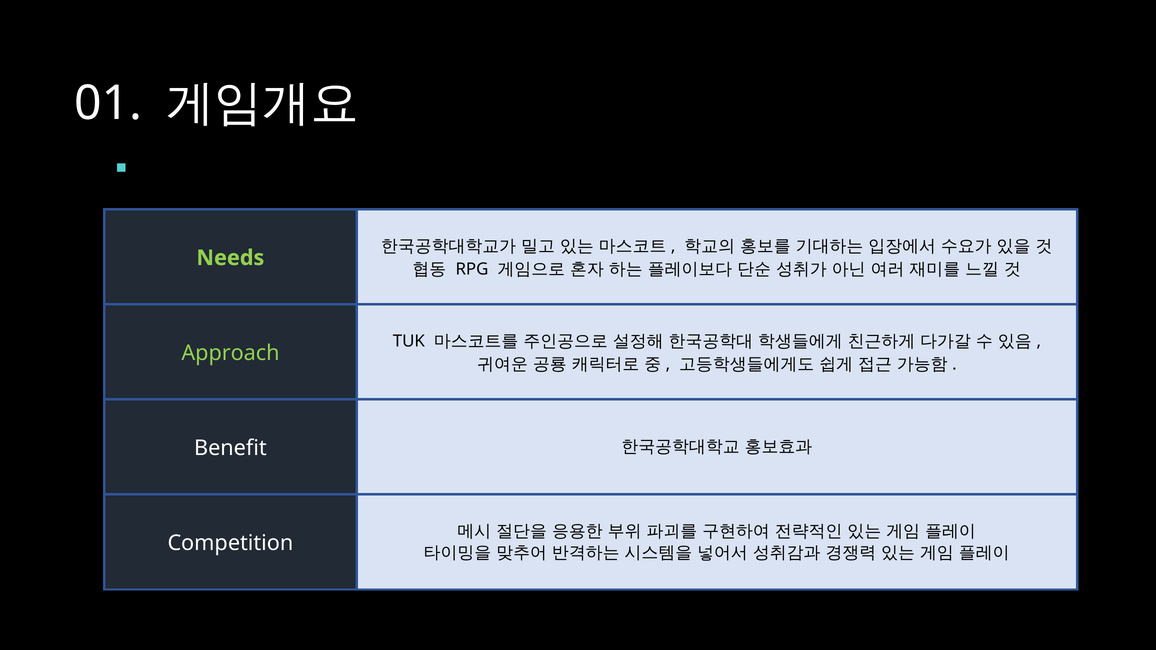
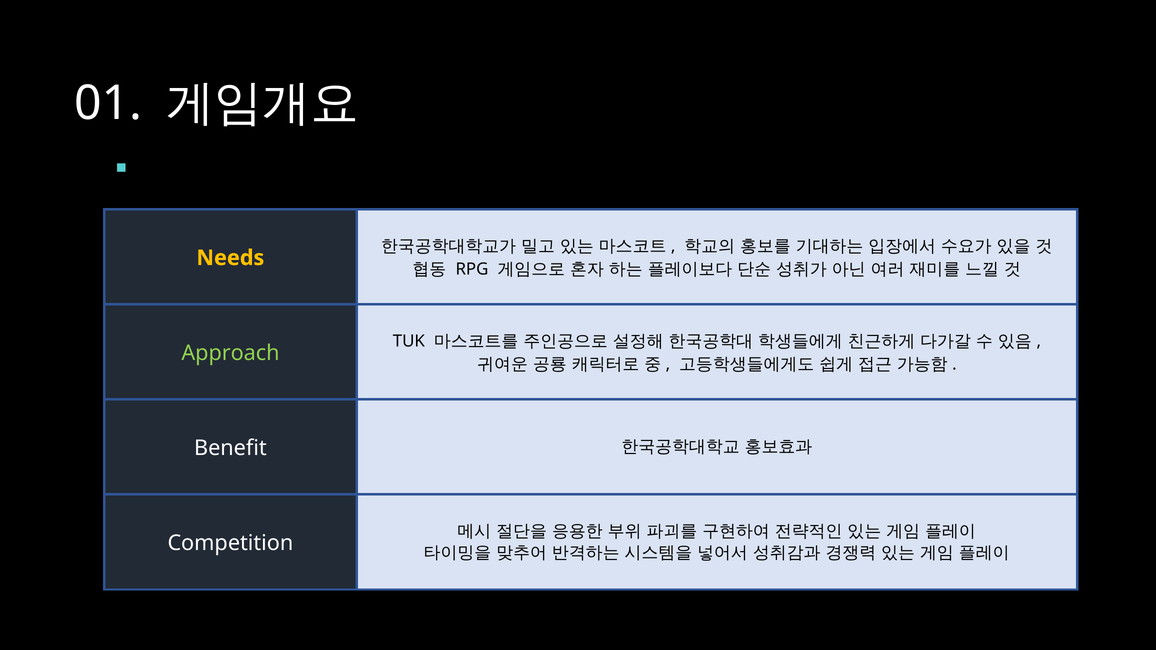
Needs colour: light green -> yellow
